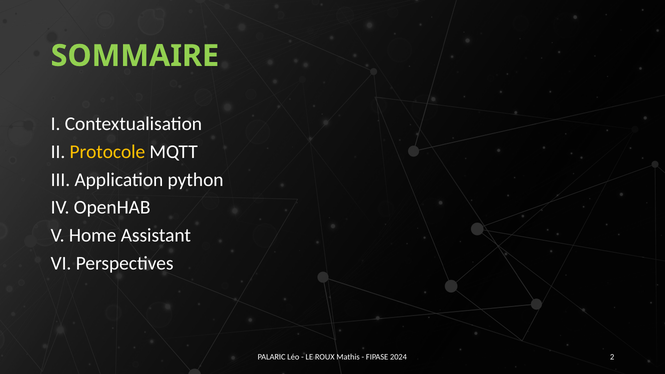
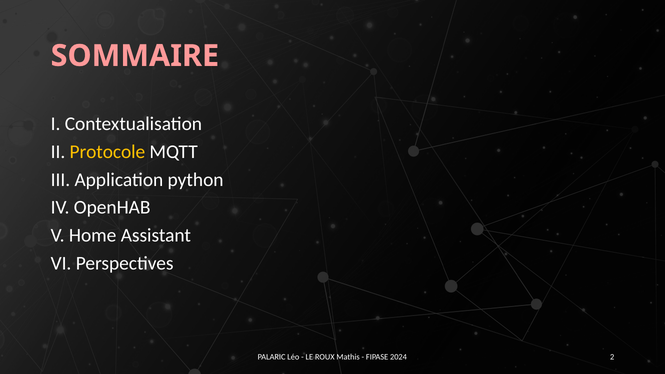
SOMMAIRE colour: light green -> pink
